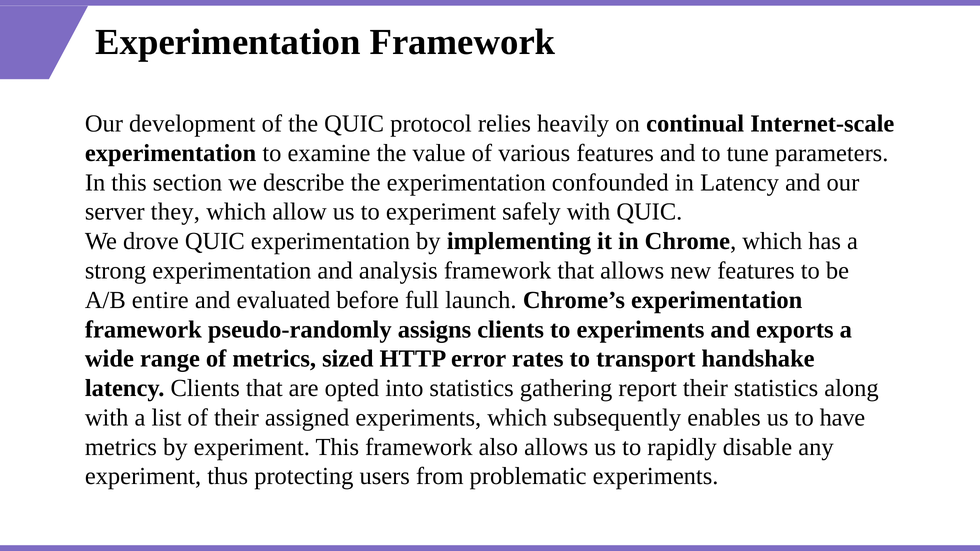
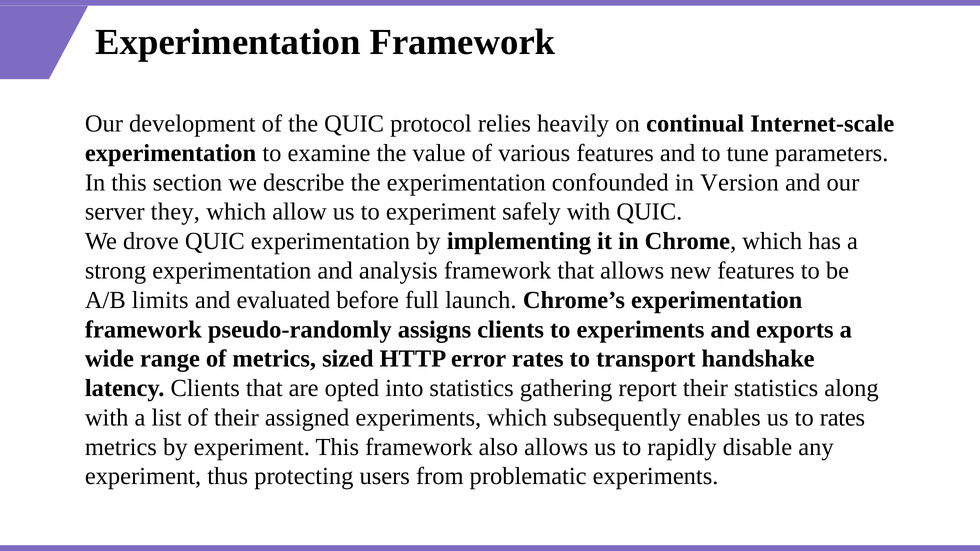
in Latency: Latency -> Version
entire: entire -> limits
to have: have -> rates
